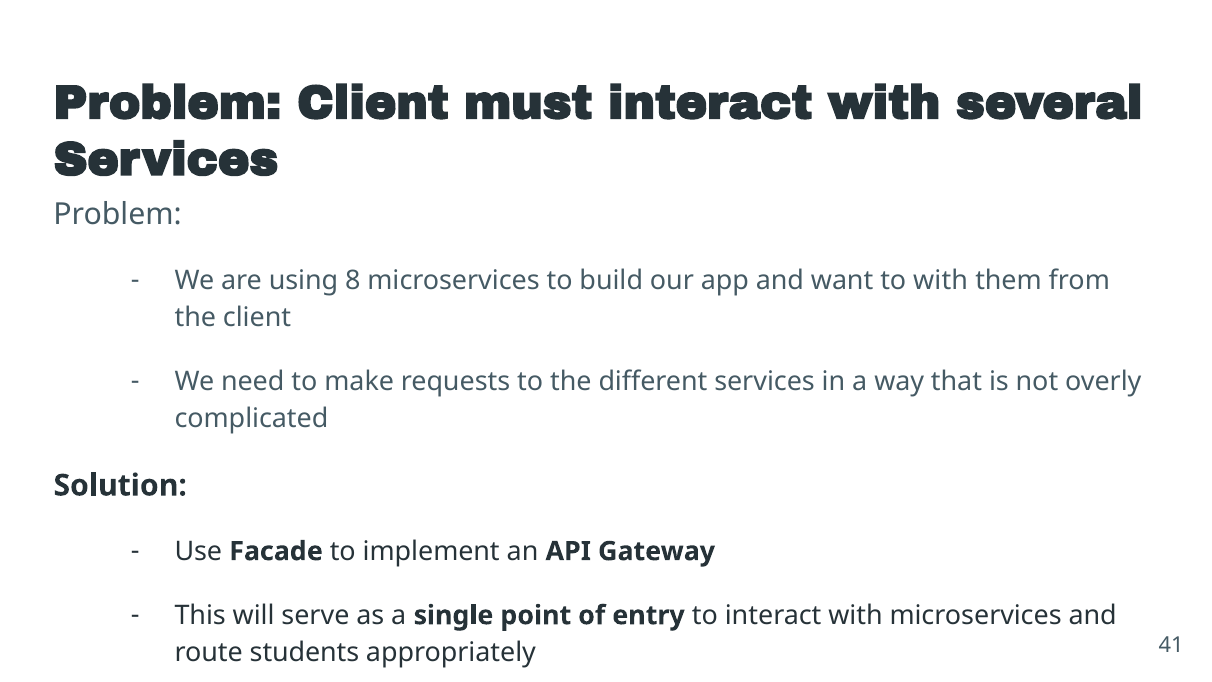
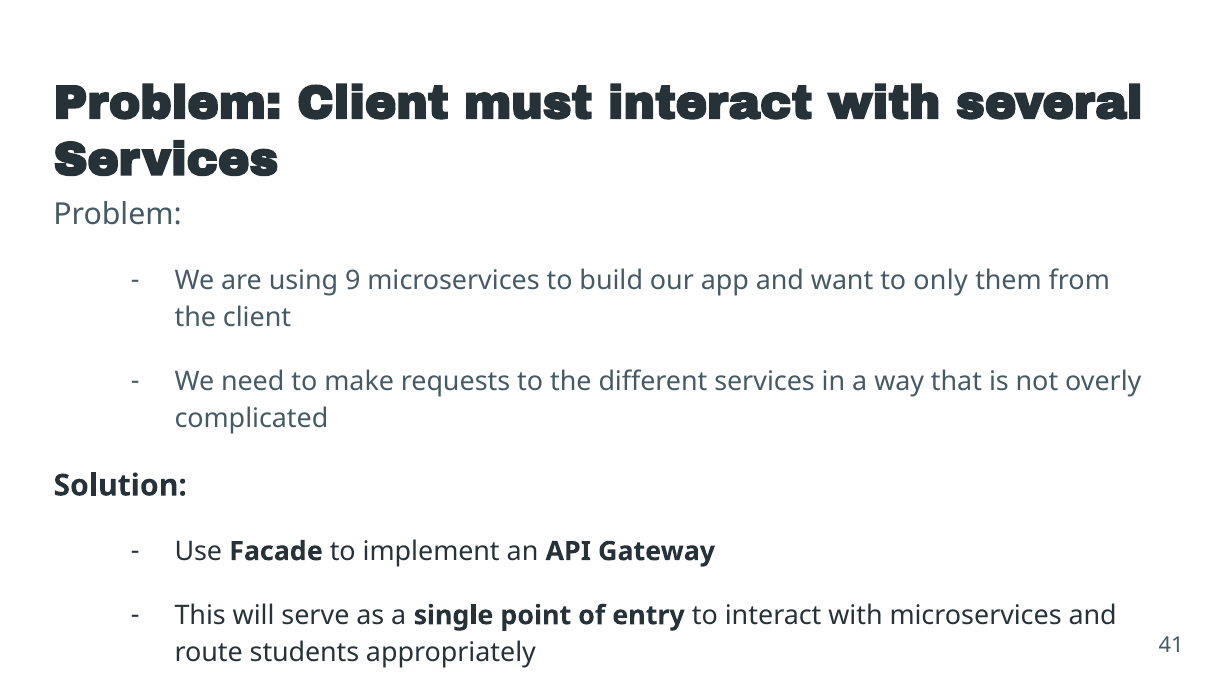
8: 8 -> 9
to with: with -> only
